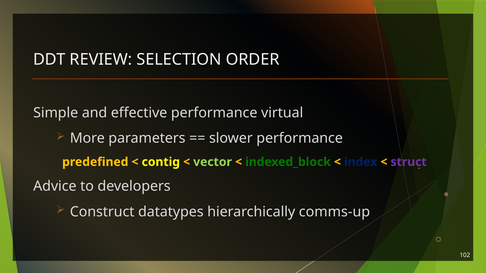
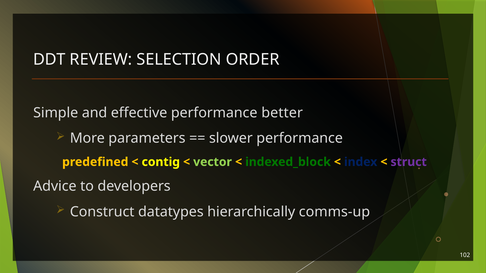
virtual: virtual -> better
